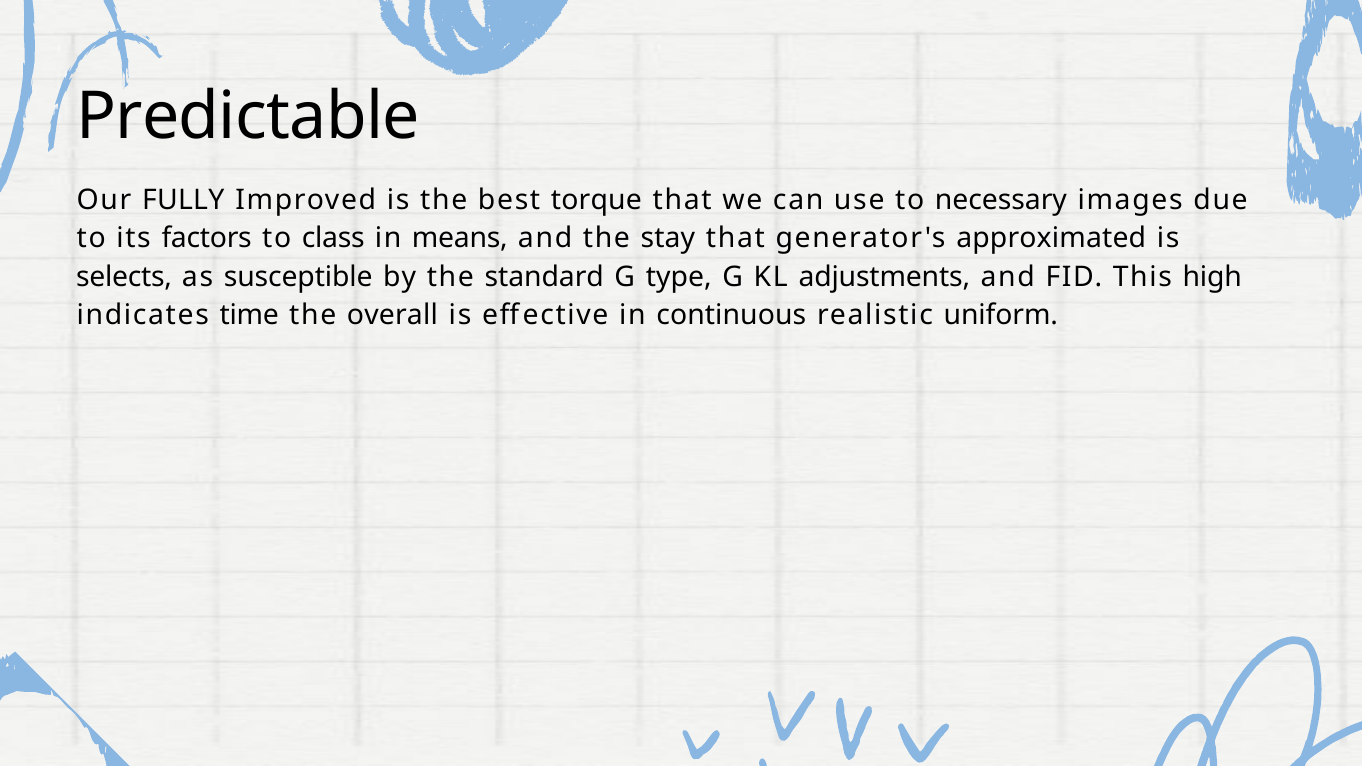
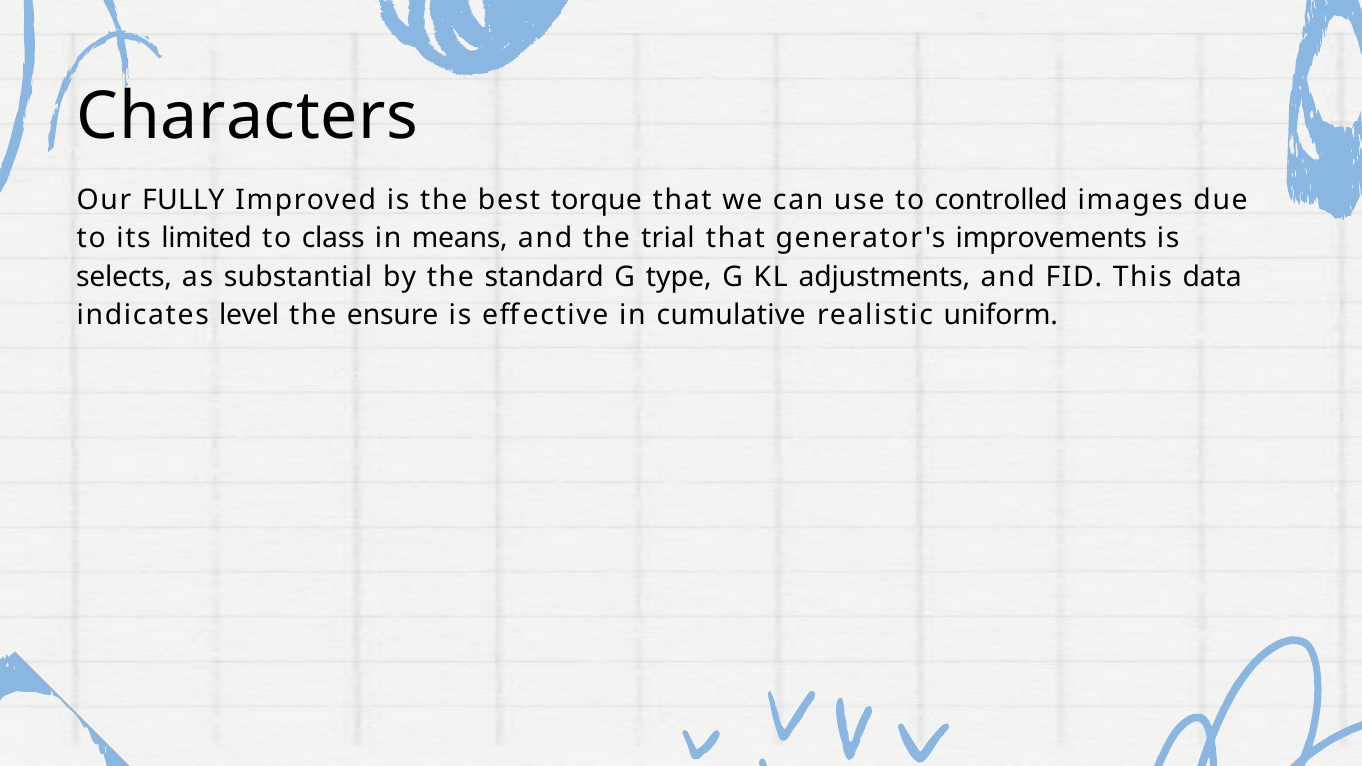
Predictable: Predictable -> Characters
necessary: necessary -> controlled
factors: factors -> limited
stay: stay -> trial
approximated: approximated -> improvements
susceptible: susceptible -> substantial
high: high -> data
time: time -> level
overall: overall -> ensure
continuous: continuous -> cumulative
